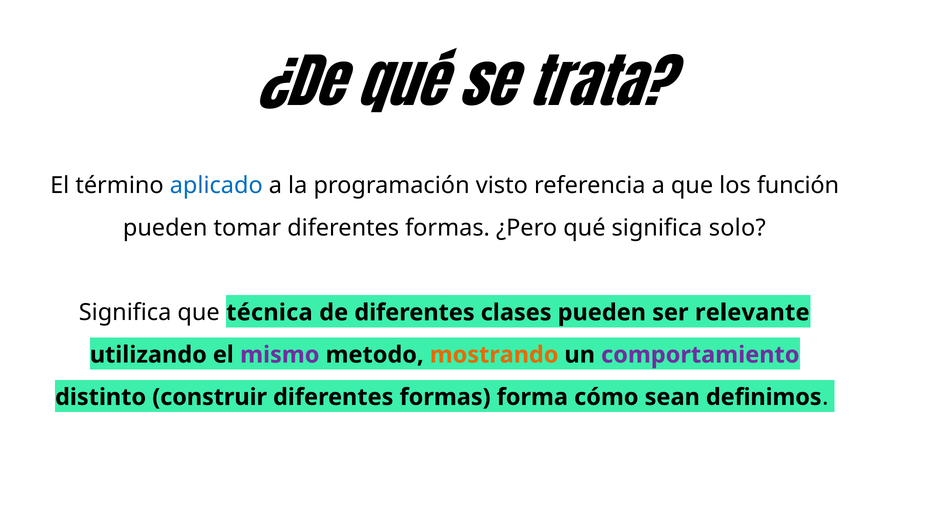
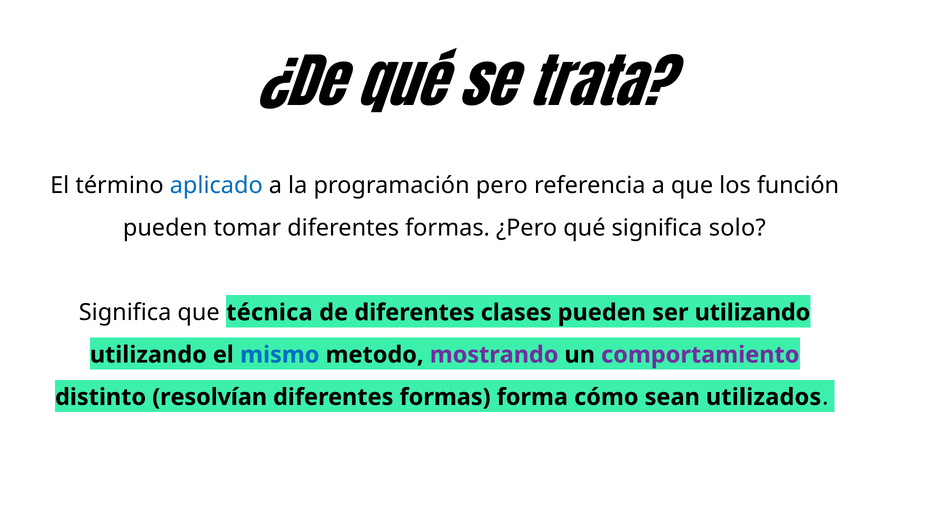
visto: visto -> pero
ser relevante: relevante -> utilizando
mismo colour: purple -> blue
mostrando colour: orange -> purple
construir: construir -> resolvían
definimos: definimos -> utilizados
